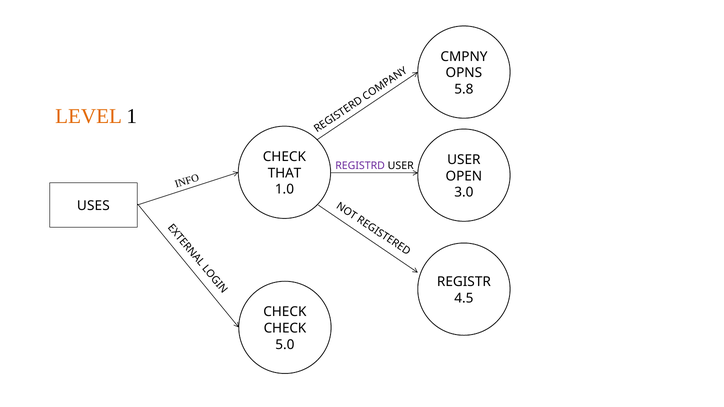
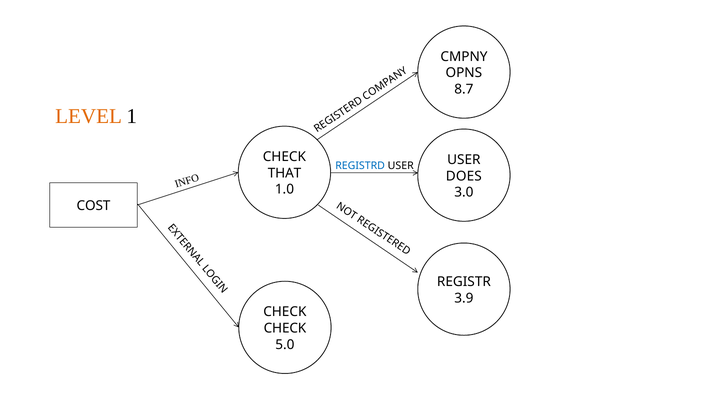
5.8: 5.8 -> 8.7
REGISTRD colour: purple -> blue
OPEN: OPEN -> DOES
USES: USES -> COST
4.5: 4.5 -> 3.9
